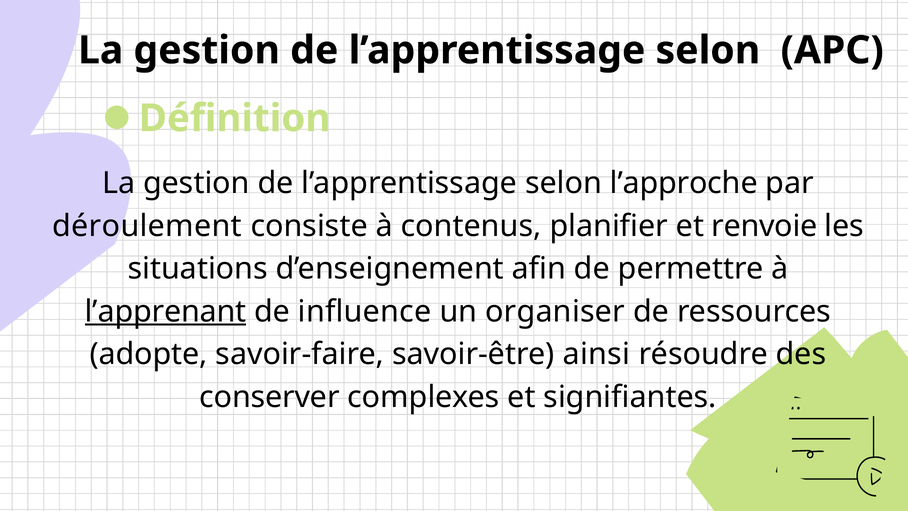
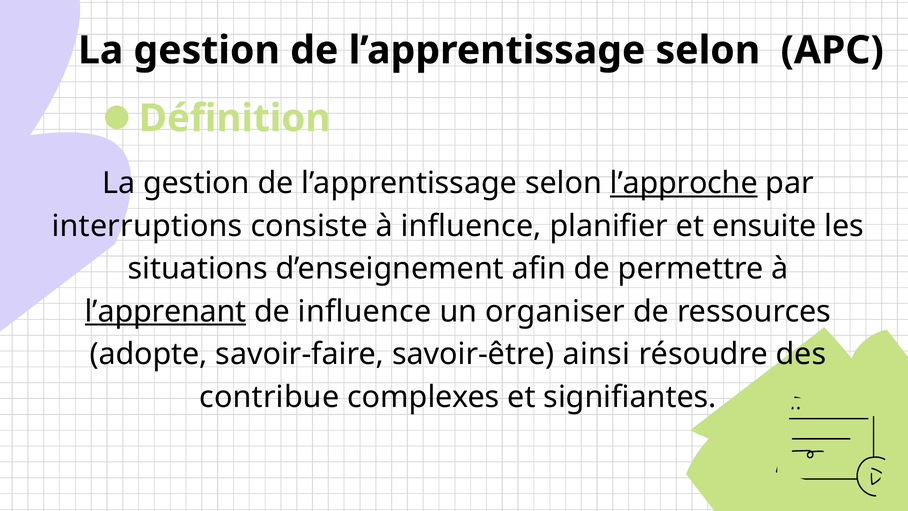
l’approche underline: none -> present
déroulement: déroulement -> interruptions
à contenus: contenus -> influence
renvoie: renvoie -> ensuite
conserver: conserver -> contribue
